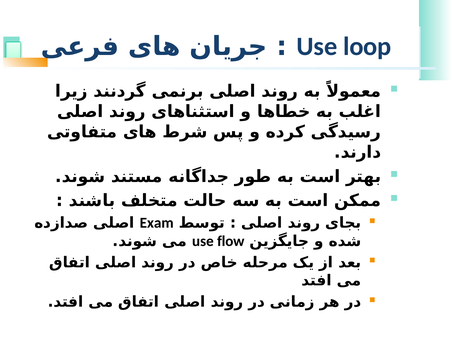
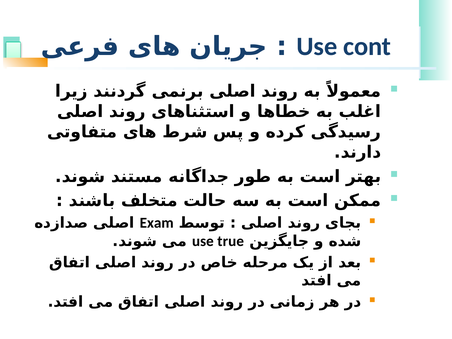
loop: loop -> cont
flow: flow -> true
